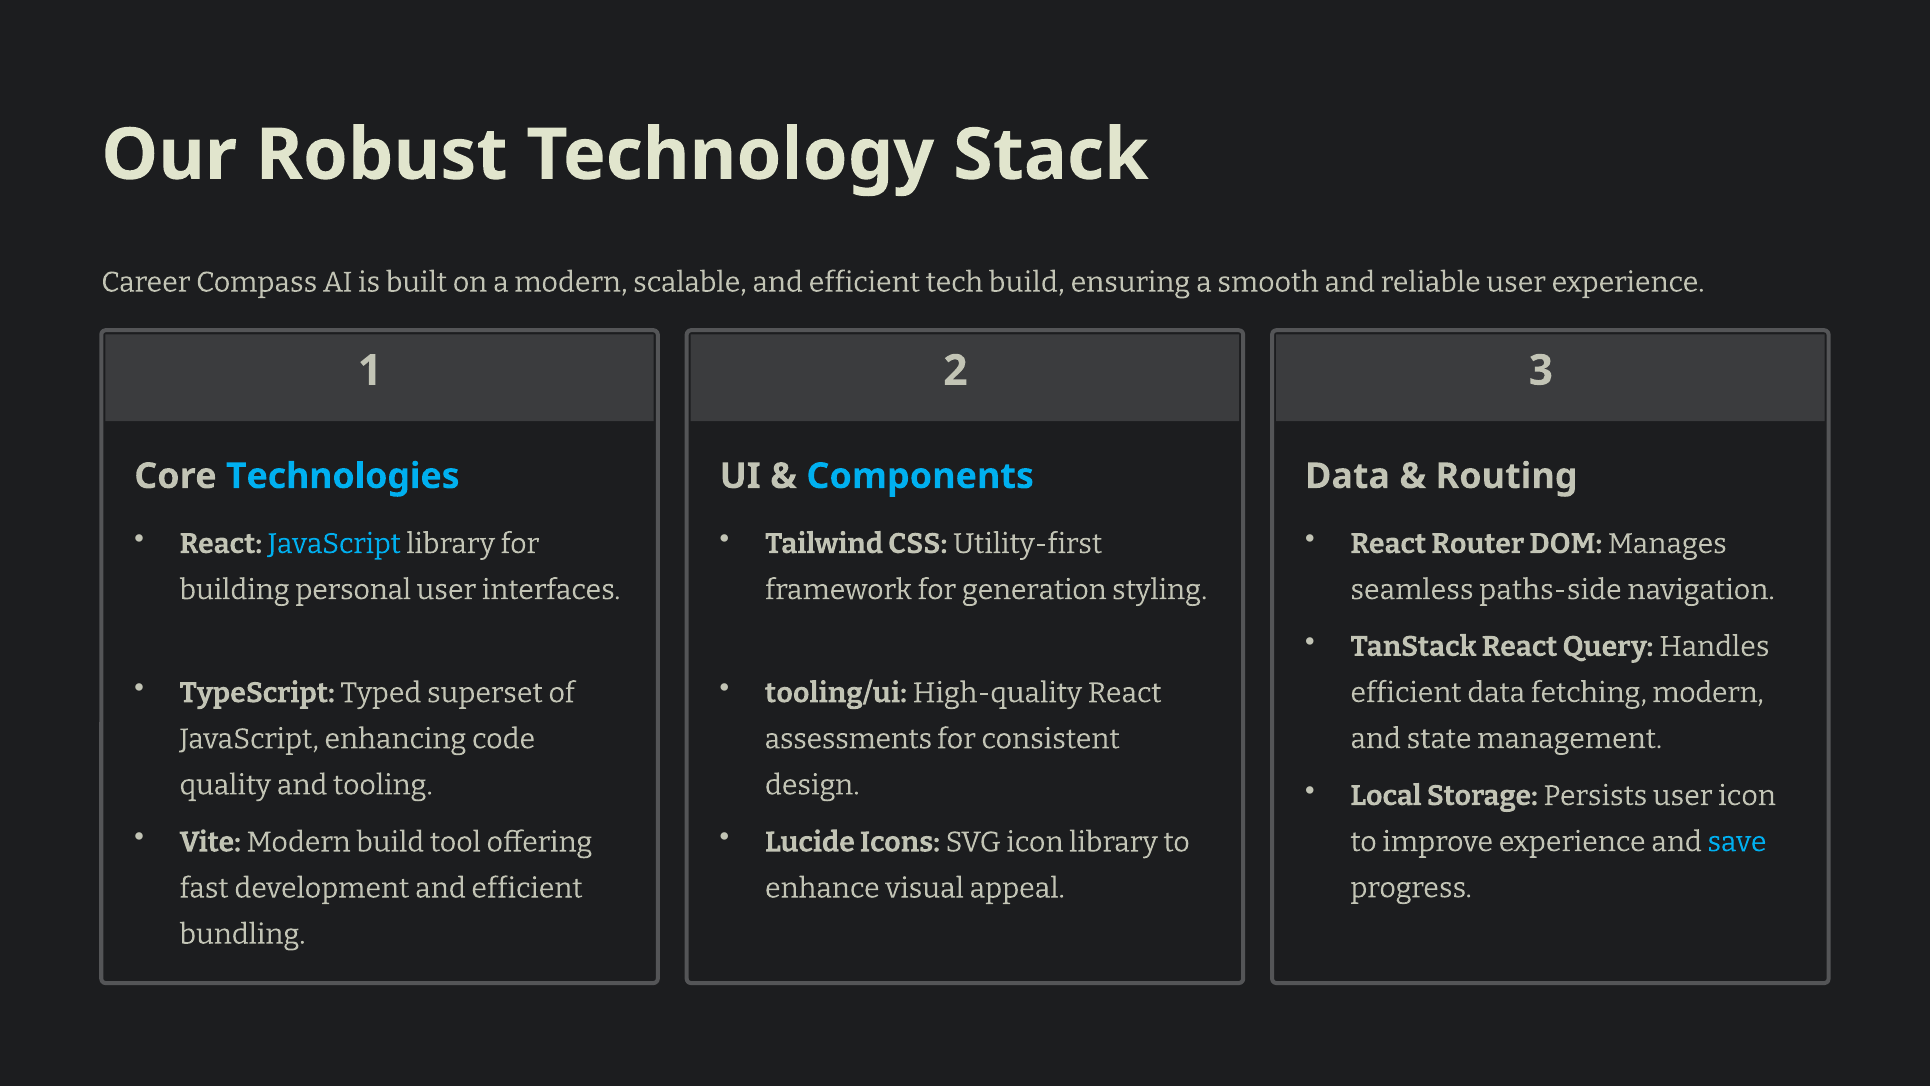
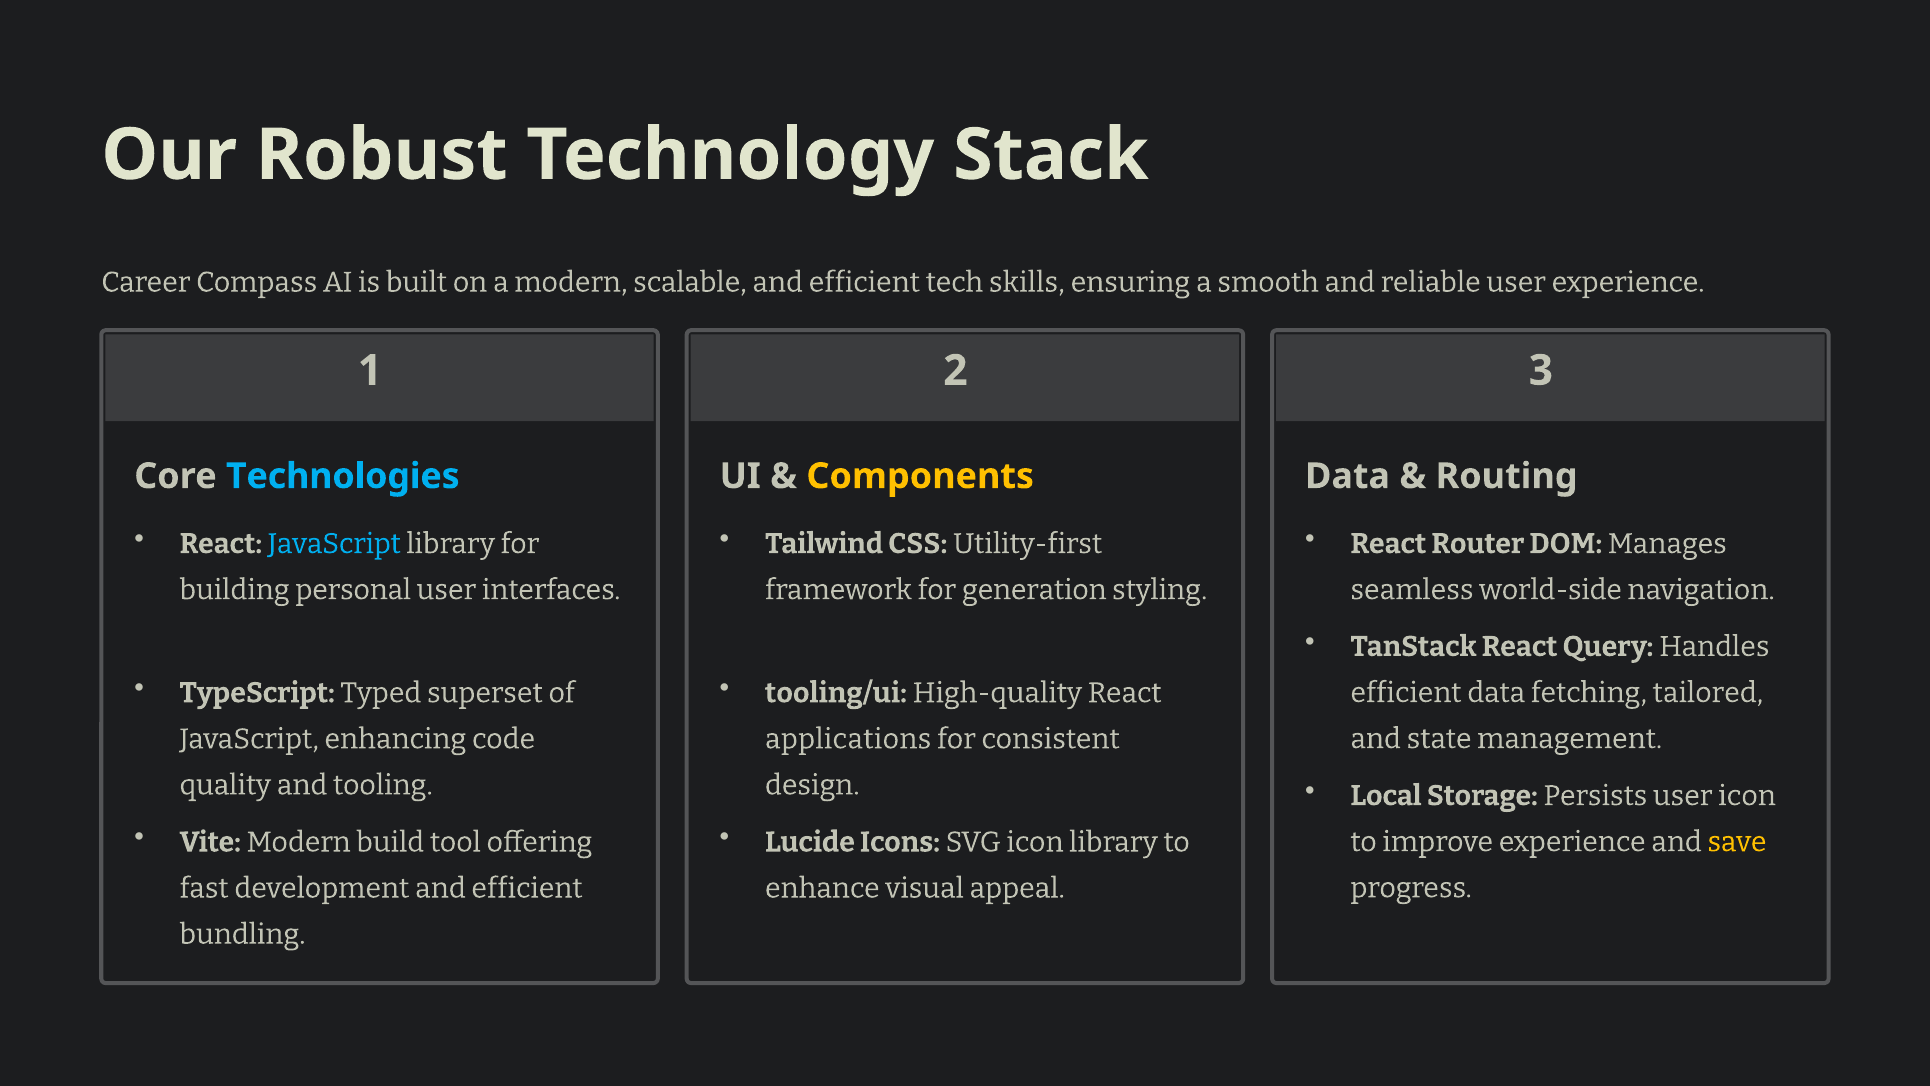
tech build: build -> skills
Components colour: light blue -> yellow
paths-side: paths-side -> world-side
fetching modern: modern -> tailored
assessments: assessments -> applications
save colour: light blue -> yellow
